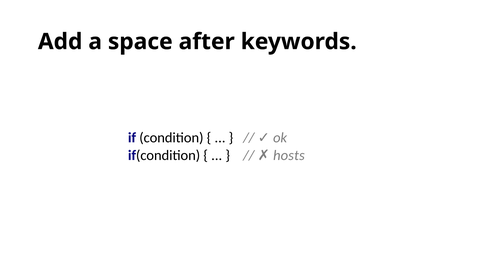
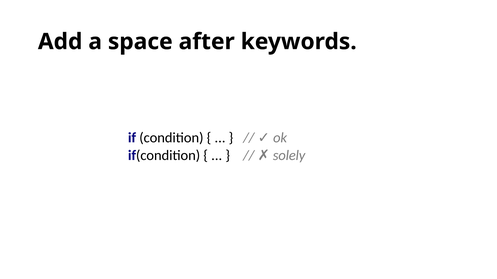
hosts: hosts -> solely
